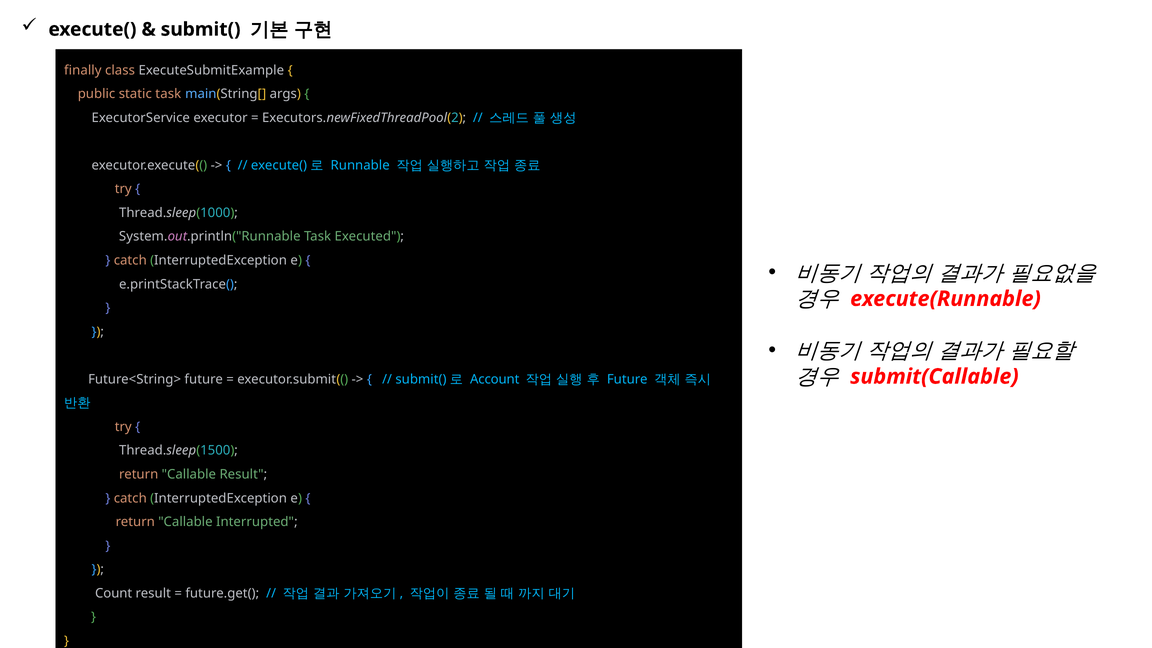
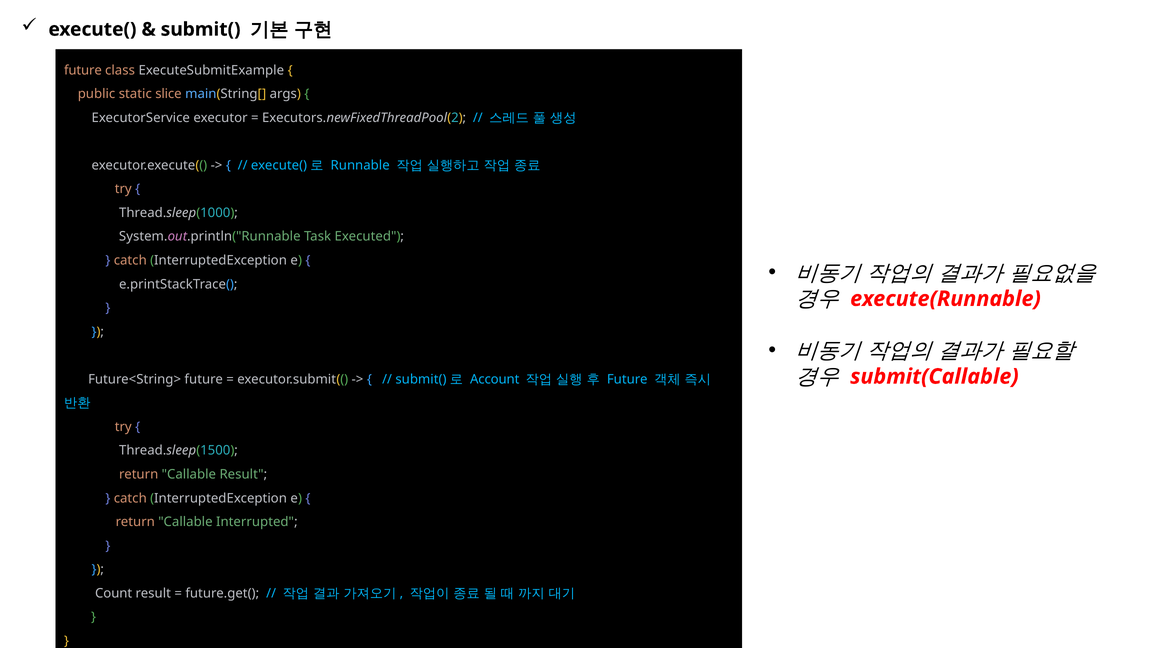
finally at (83, 70): finally -> future
static task: task -> slice
